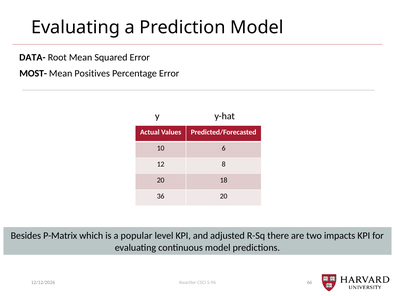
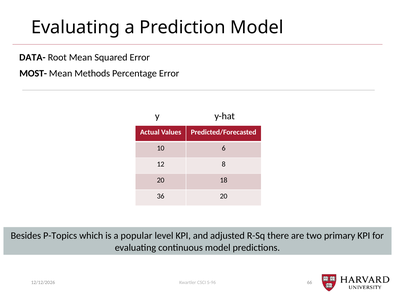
Positives: Positives -> Methods
P-Matrix: P-Matrix -> P-Topics
impacts: impacts -> primary
